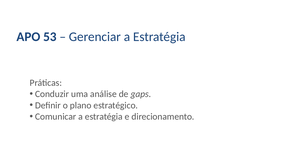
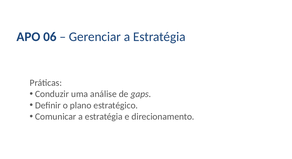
53: 53 -> 06
